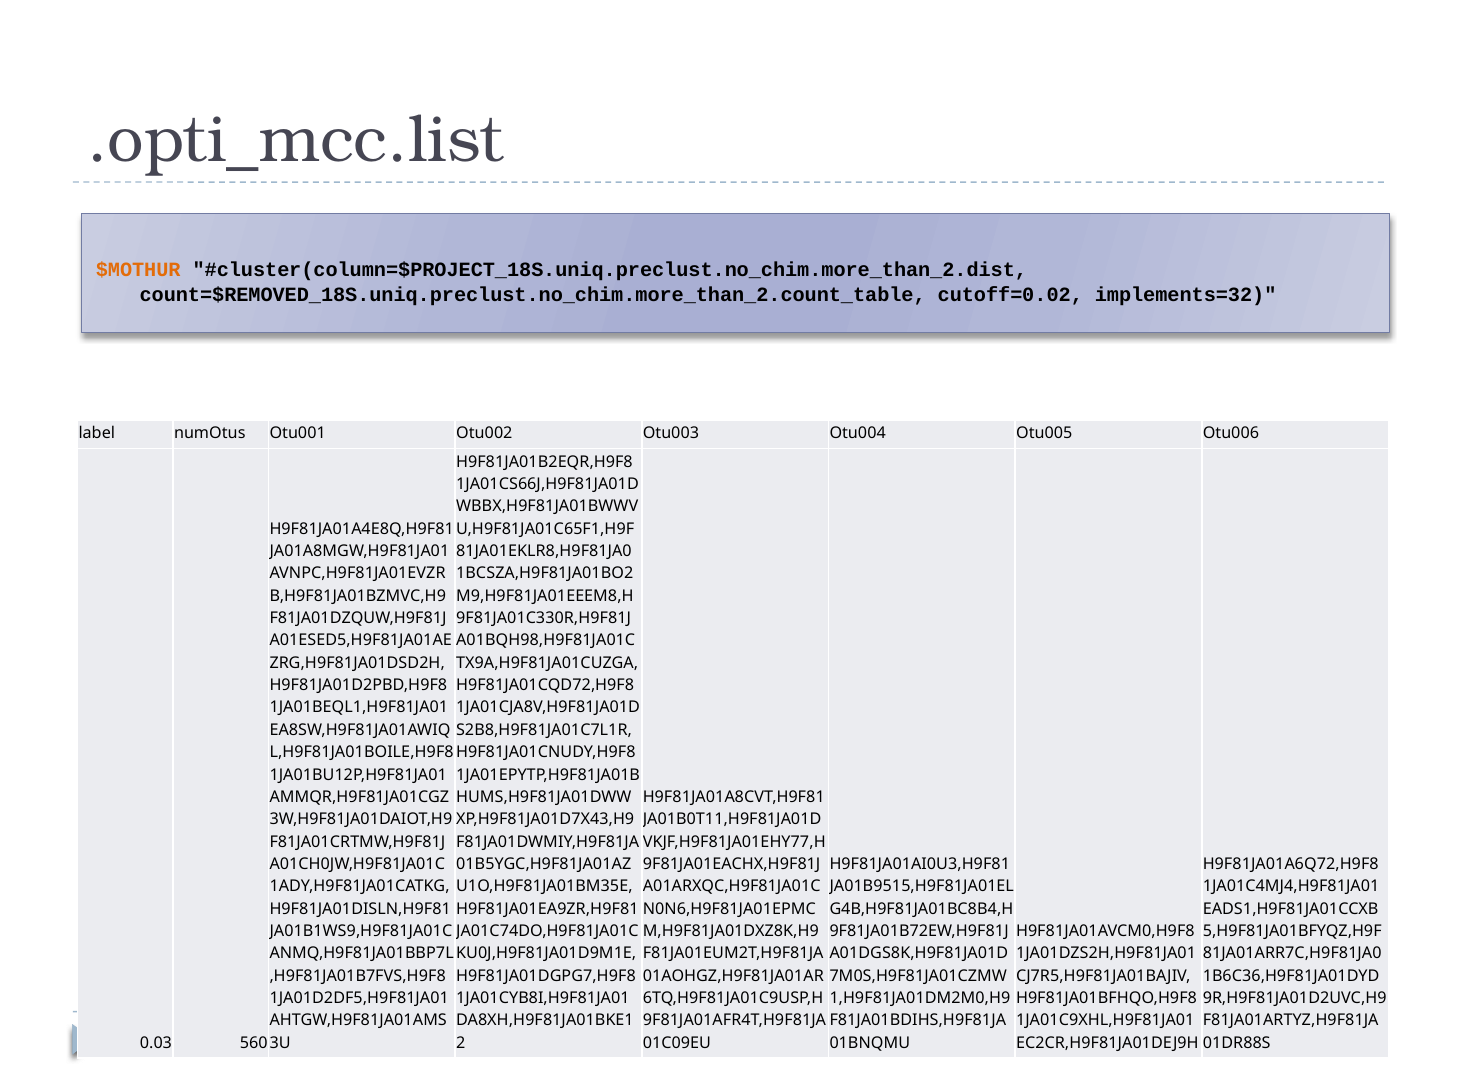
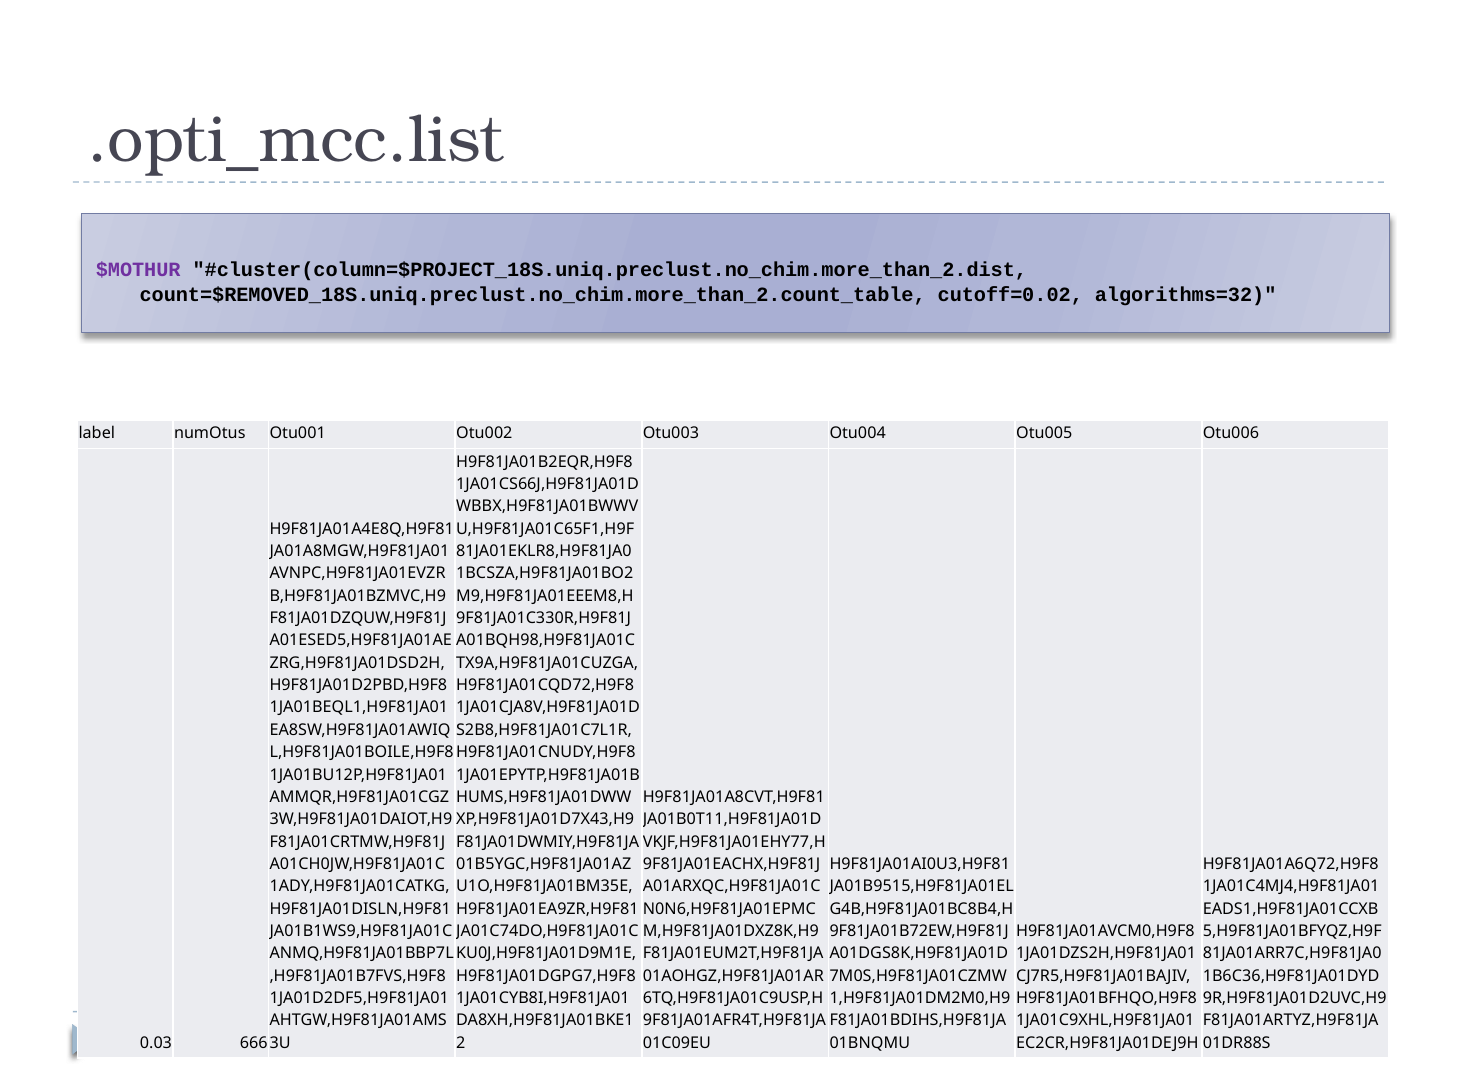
$MOTHUR colour: orange -> purple
implements=32: implements=32 -> algorithms=32
560: 560 -> 666
